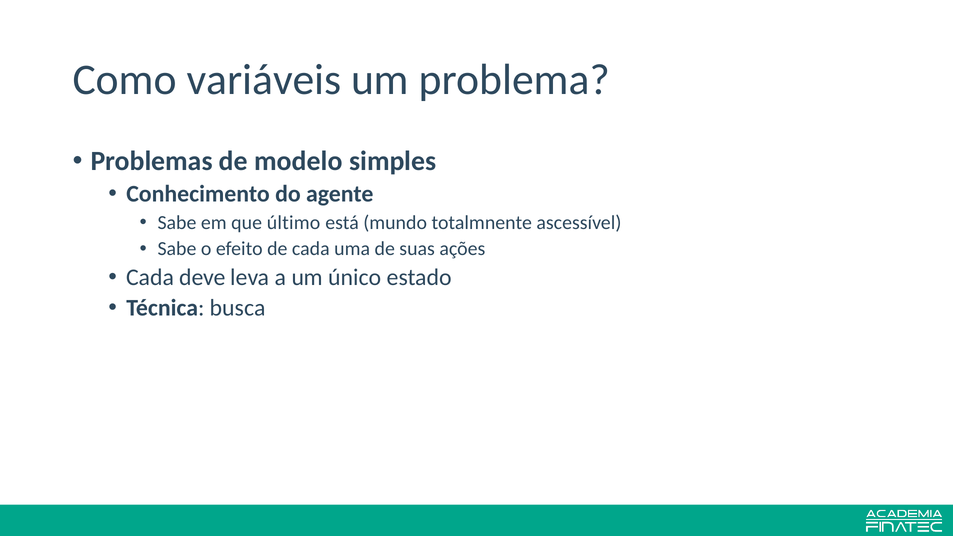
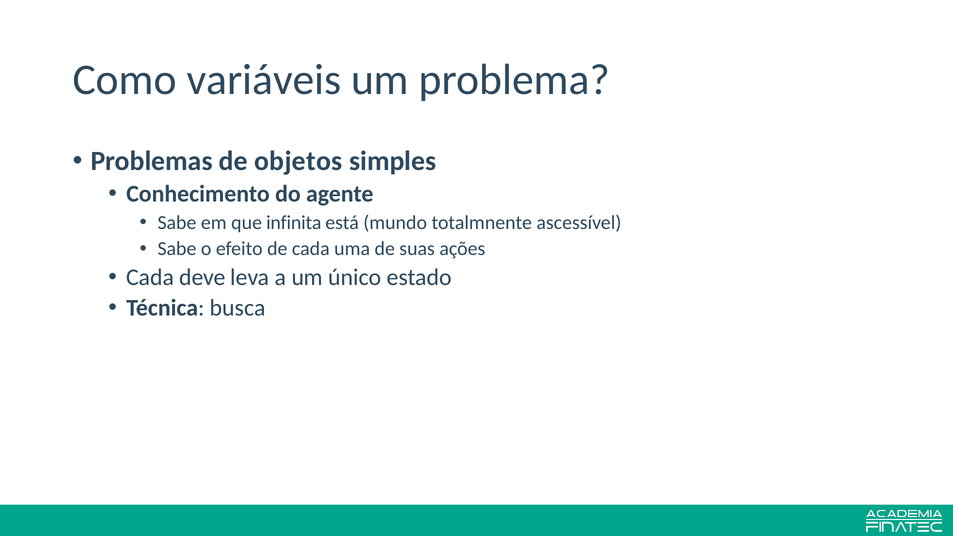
modelo: modelo -> objetos
último: último -> infinita
